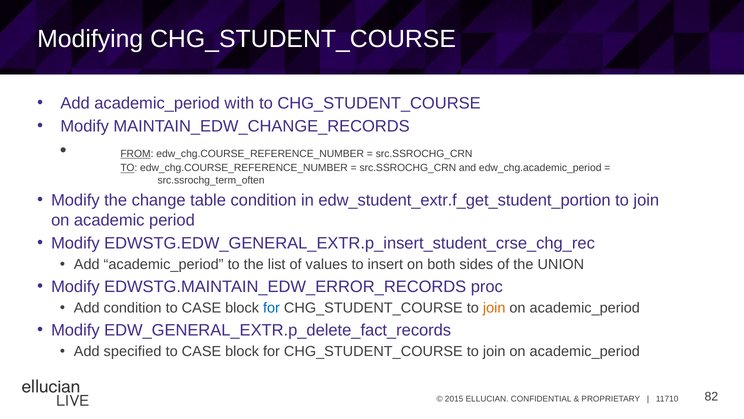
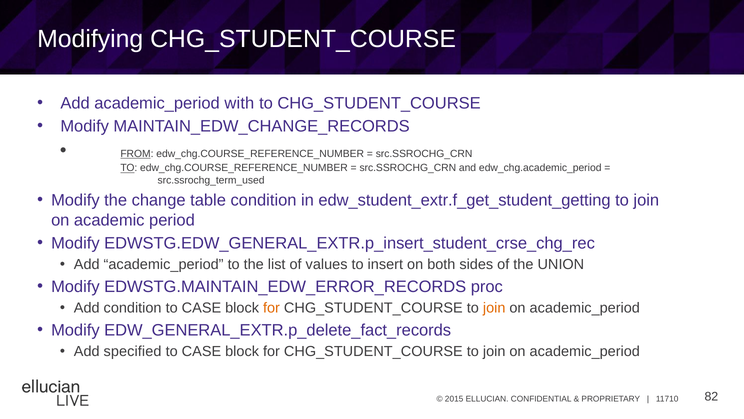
src.ssrochg_term_often: src.ssrochg_term_often -> src.ssrochg_term_used
edw_student_extr.f_get_student_portion: edw_student_extr.f_get_student_portion -> edw_student_extr.f_get_student_getting
for at (271, 308) colour: blue -> orange
